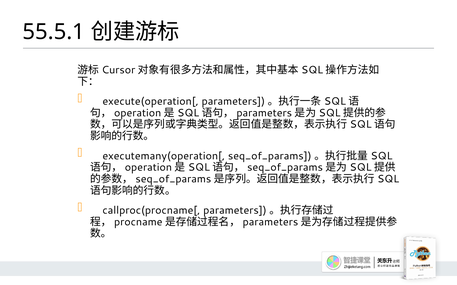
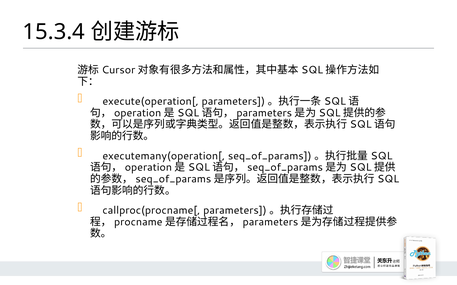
55.5.1: 55.5.1 -> 15.3.4
